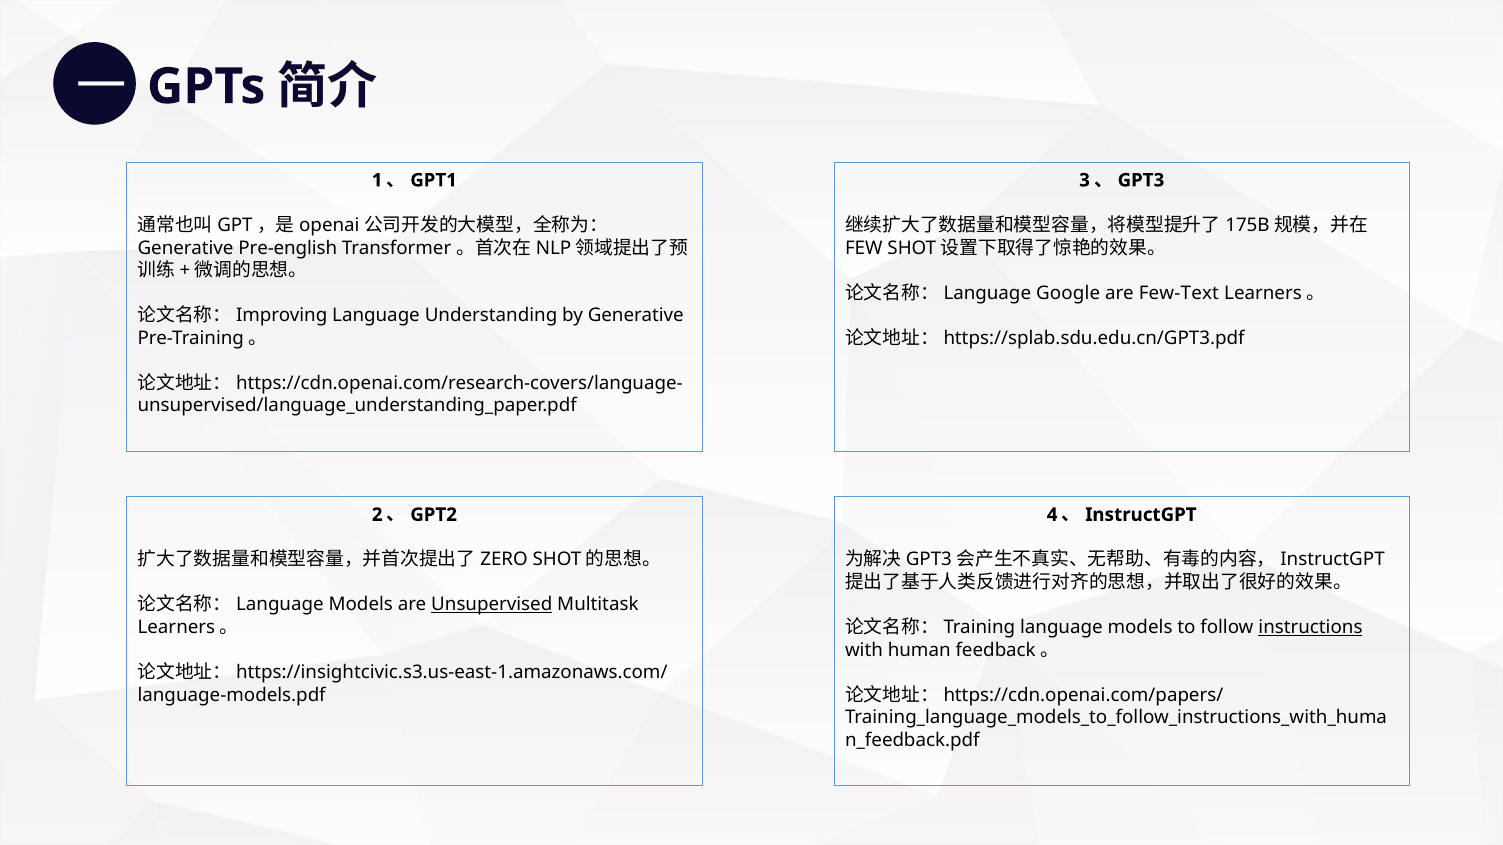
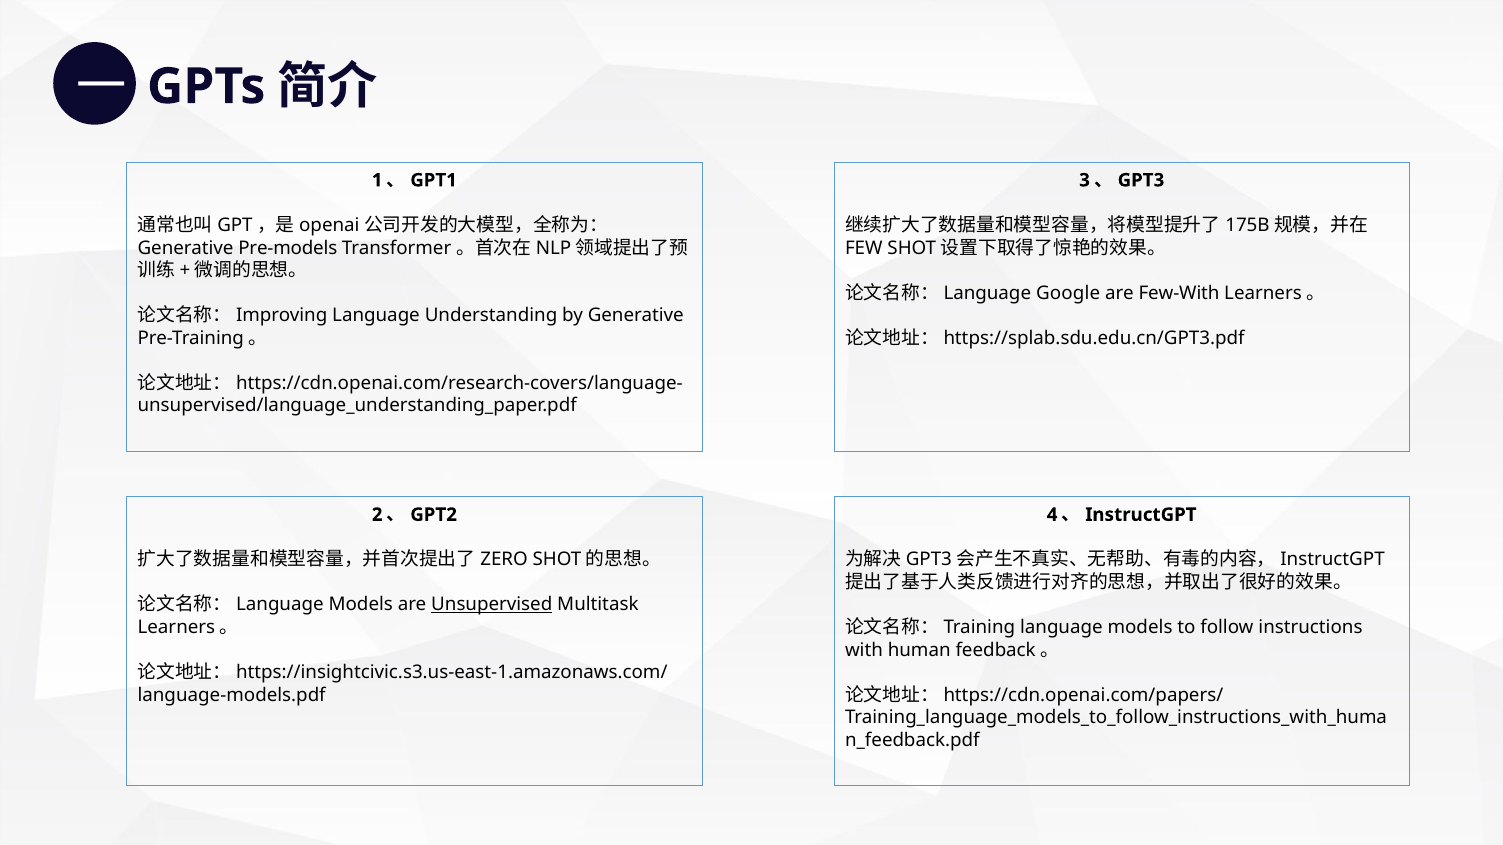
Pre-english: Pre-english -> Pre-models
Few-Text: Few-Text -> Few-With
instructions underline: present -> none
